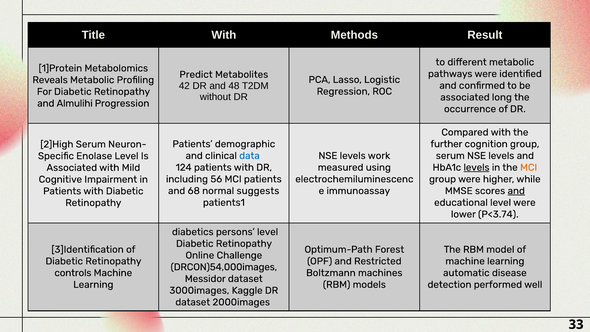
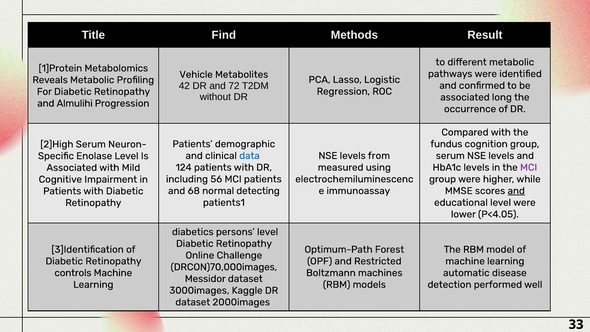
Title With: With -> Find
Predict: Predict -> Vehicle
48: 48 -> 72
further: further -> fundus
work: work -> from
levels at (477, 167) underline: present -> none
MCI at (529, 167) colour: orange -> purple
suggests: suggests -> detecting
P<3.74: P<3.74 -> P<4.05
DRCON)54,000images: DRCON)54,000images -> DRCON)70,000images
